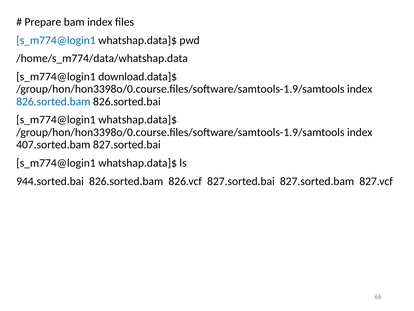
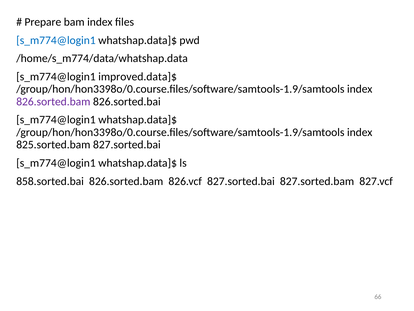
download.data]$: download.data]$ -> improved.data]$
826.sorted.bam at (53, 101) colour: blue -> purple
407.sorted.bam: 407.sorted.bam -> 825.sorted.bam
944.sorted.bai: 944.sorted.bai -> 858.sorted.bai
